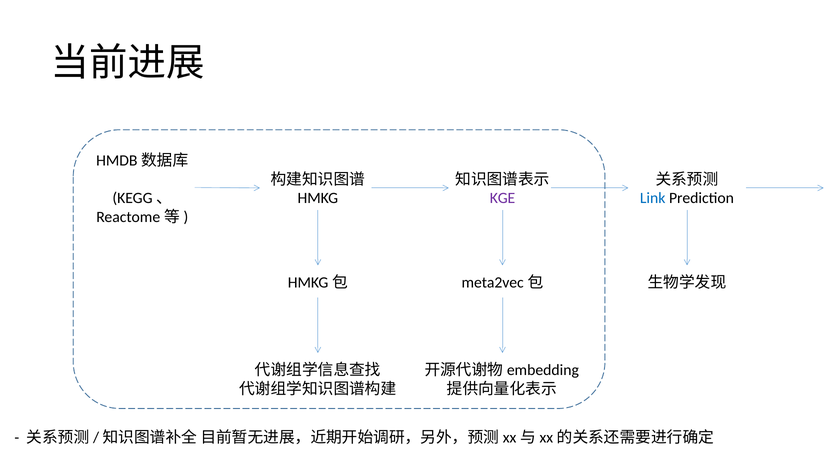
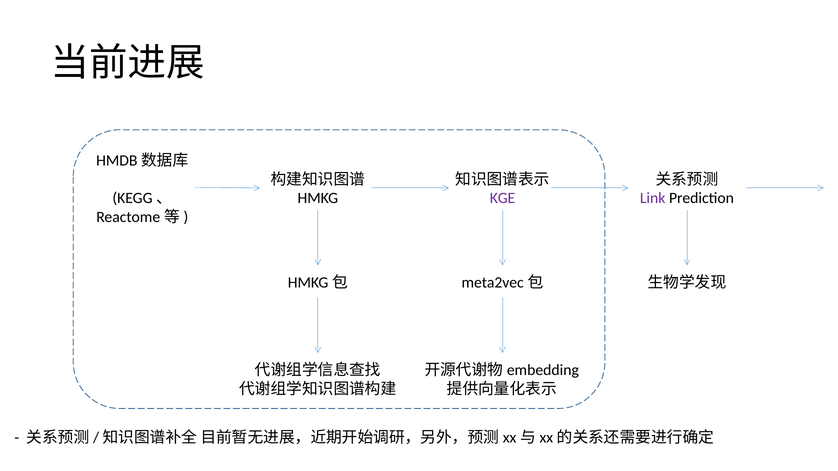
Link colour: blue -> purple
